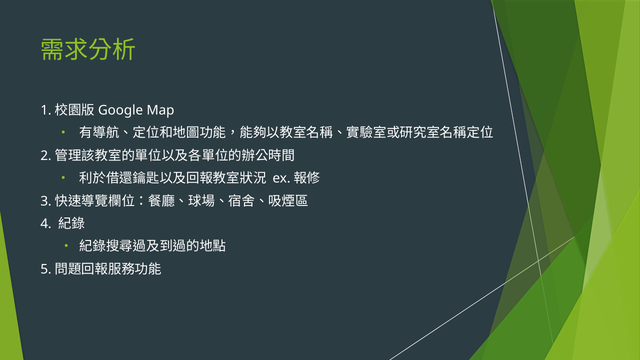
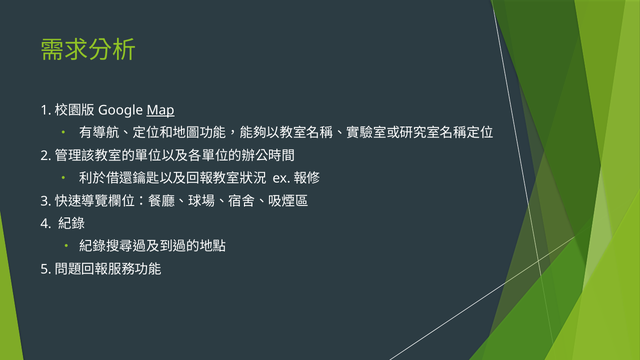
Map underline: none -> present
